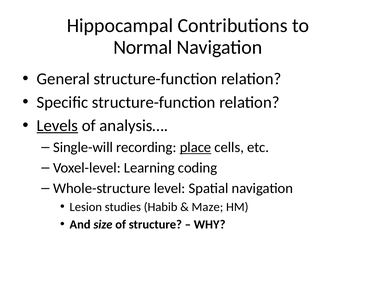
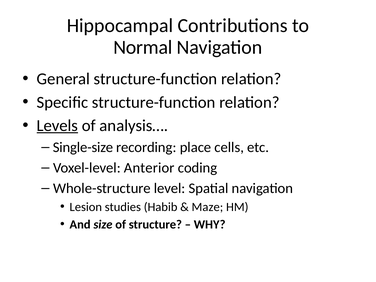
Single-will: Single-will -> Single-size
place underline: present -> none
Learning: Learning -> Anterior
